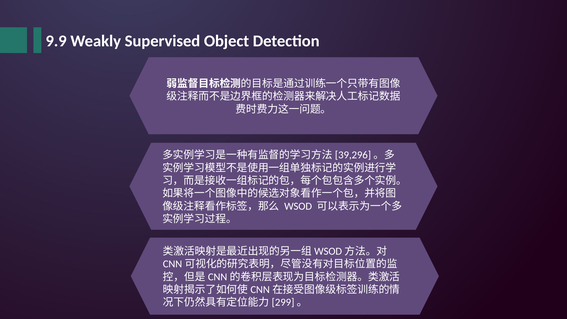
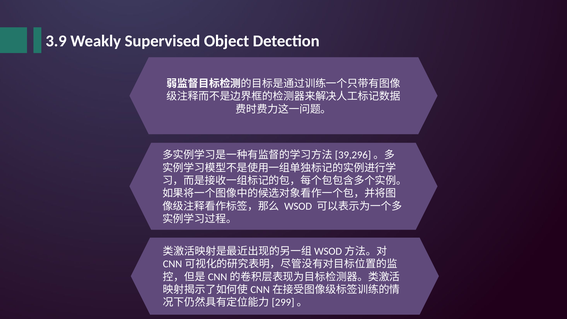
9.9: 9.9 -> 3.9
